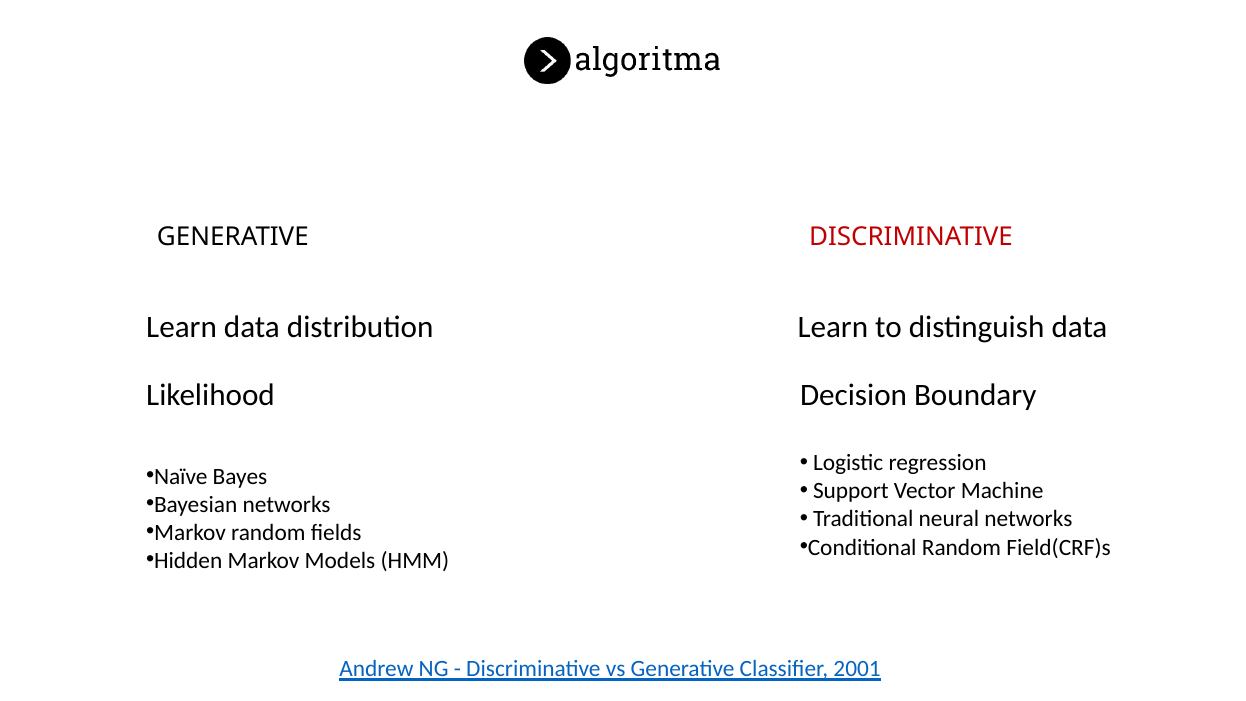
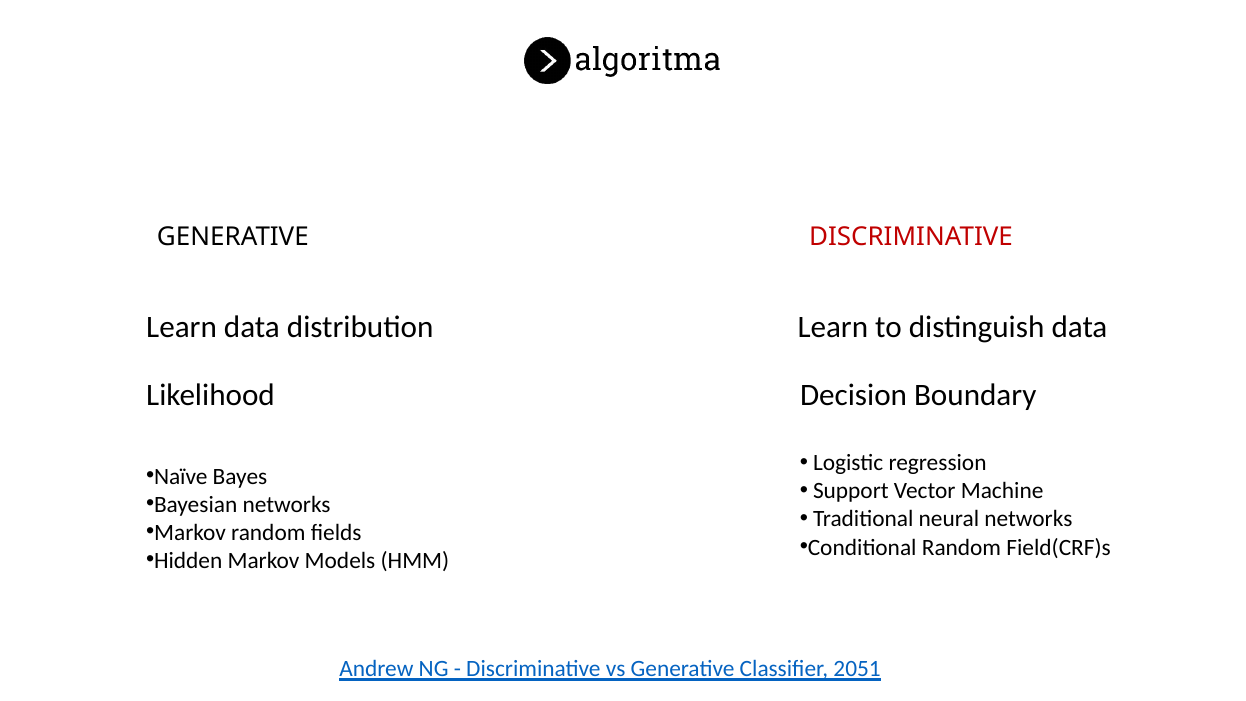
2001: 2001 -> 2051
